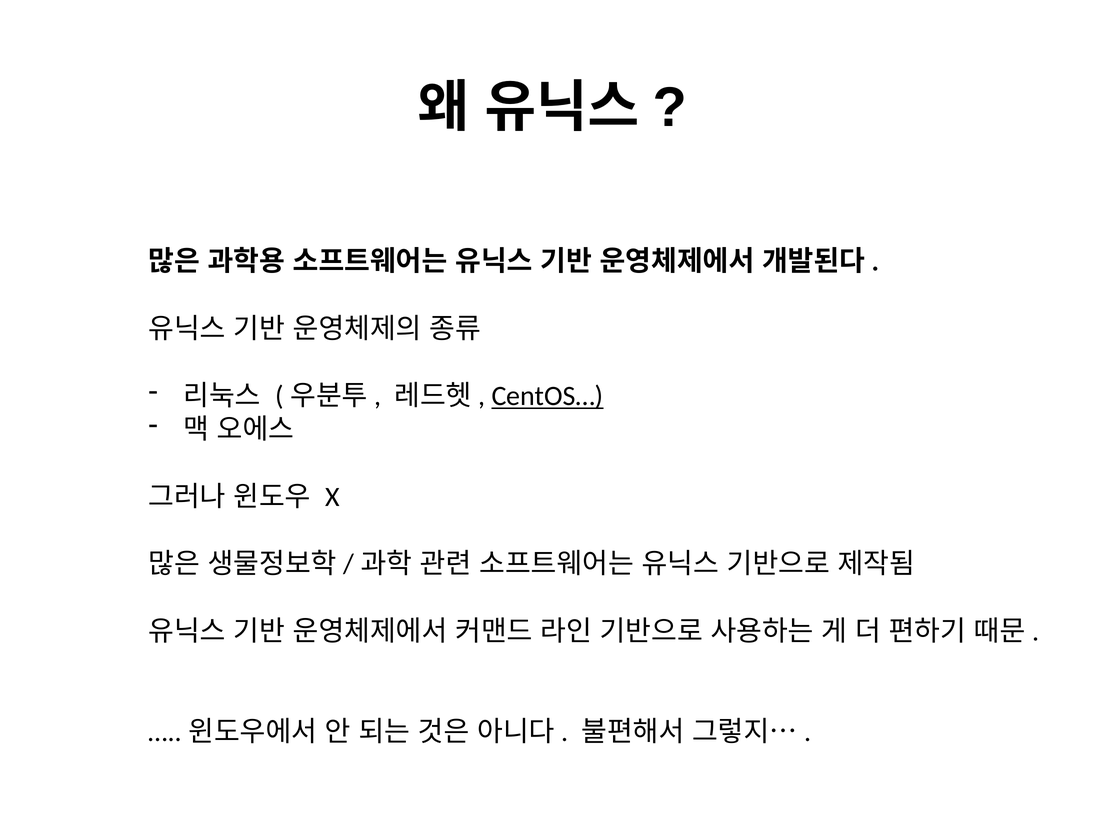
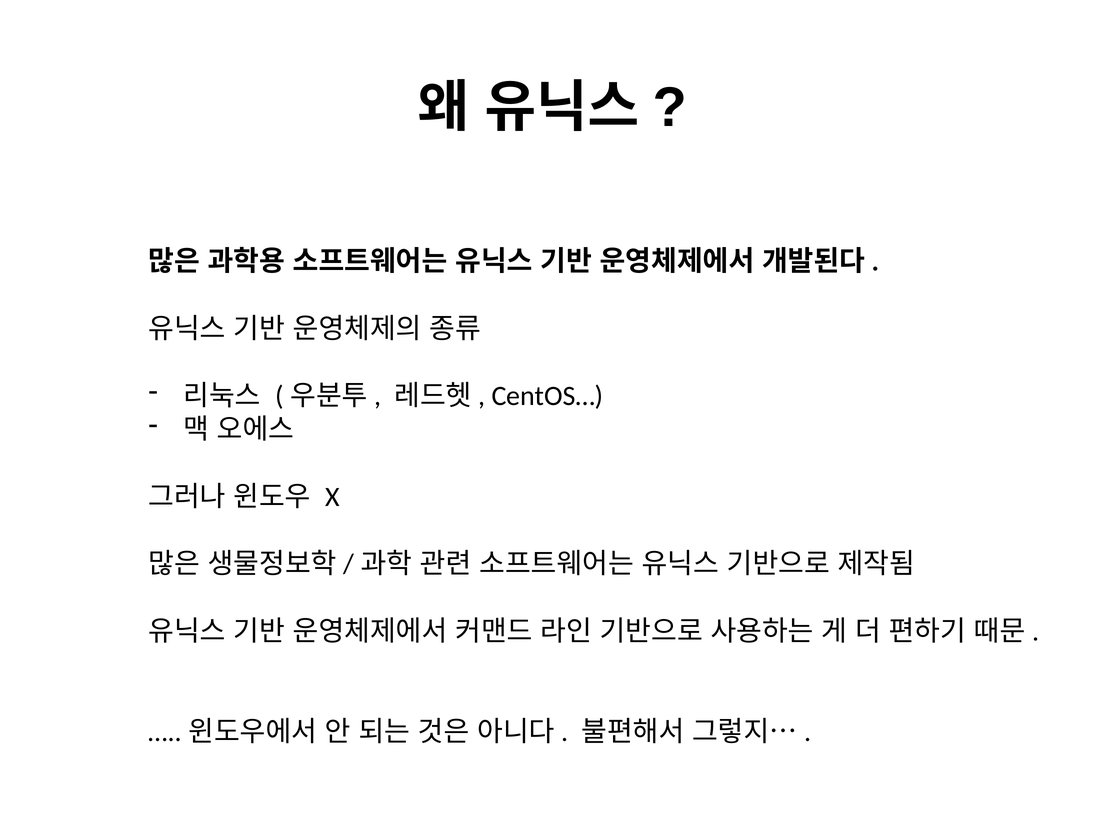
CentOS… underline: present -> none
